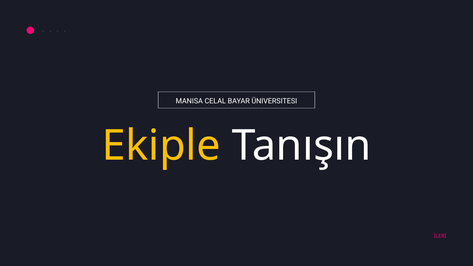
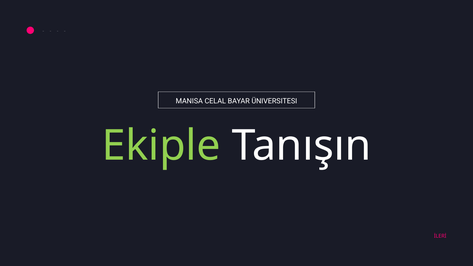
Ekiple colour: yellow -> light green
